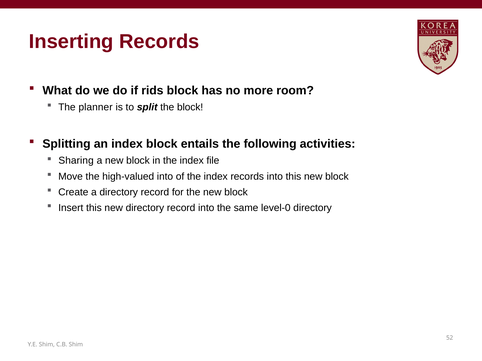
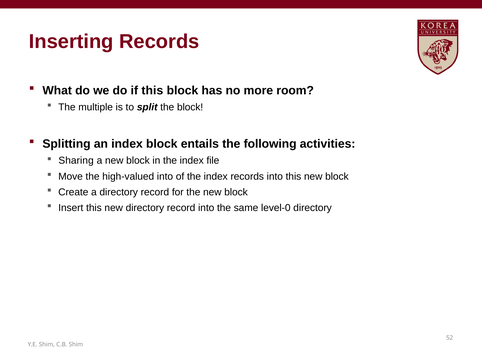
if rids: rids -> this
planner: planner -> multiple
